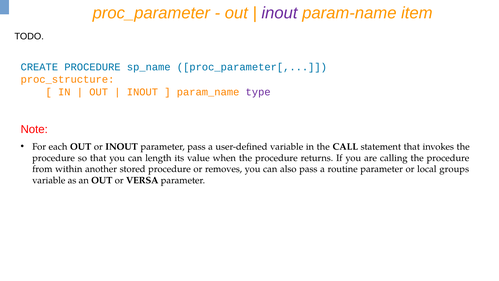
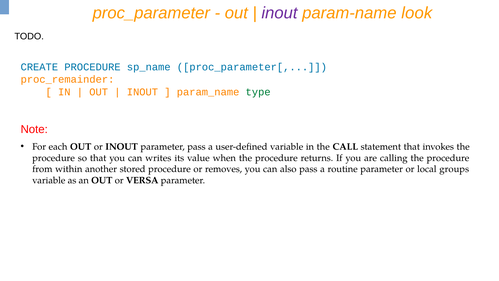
item: item -> look
proc_structure: proc_structure -> proc_remainder
type colour: purple -> green
length: length -> writes
